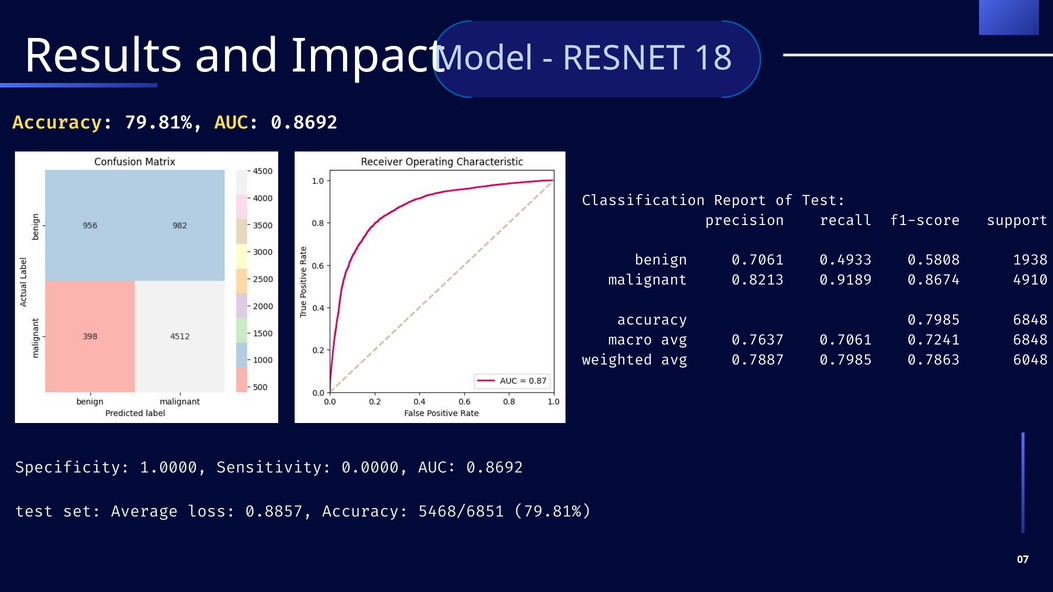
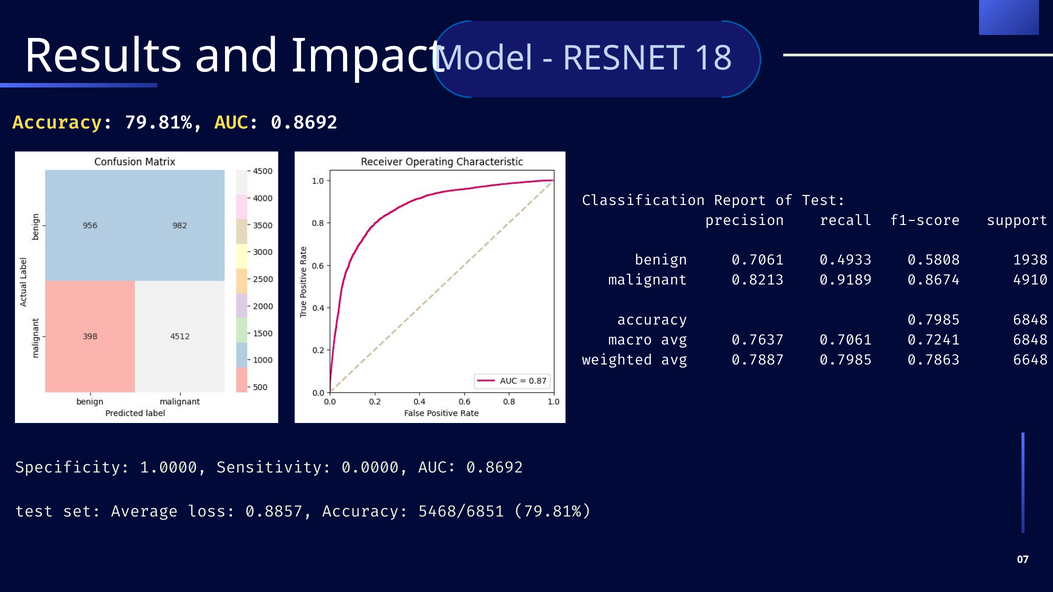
6048: 6048 -> 6648
